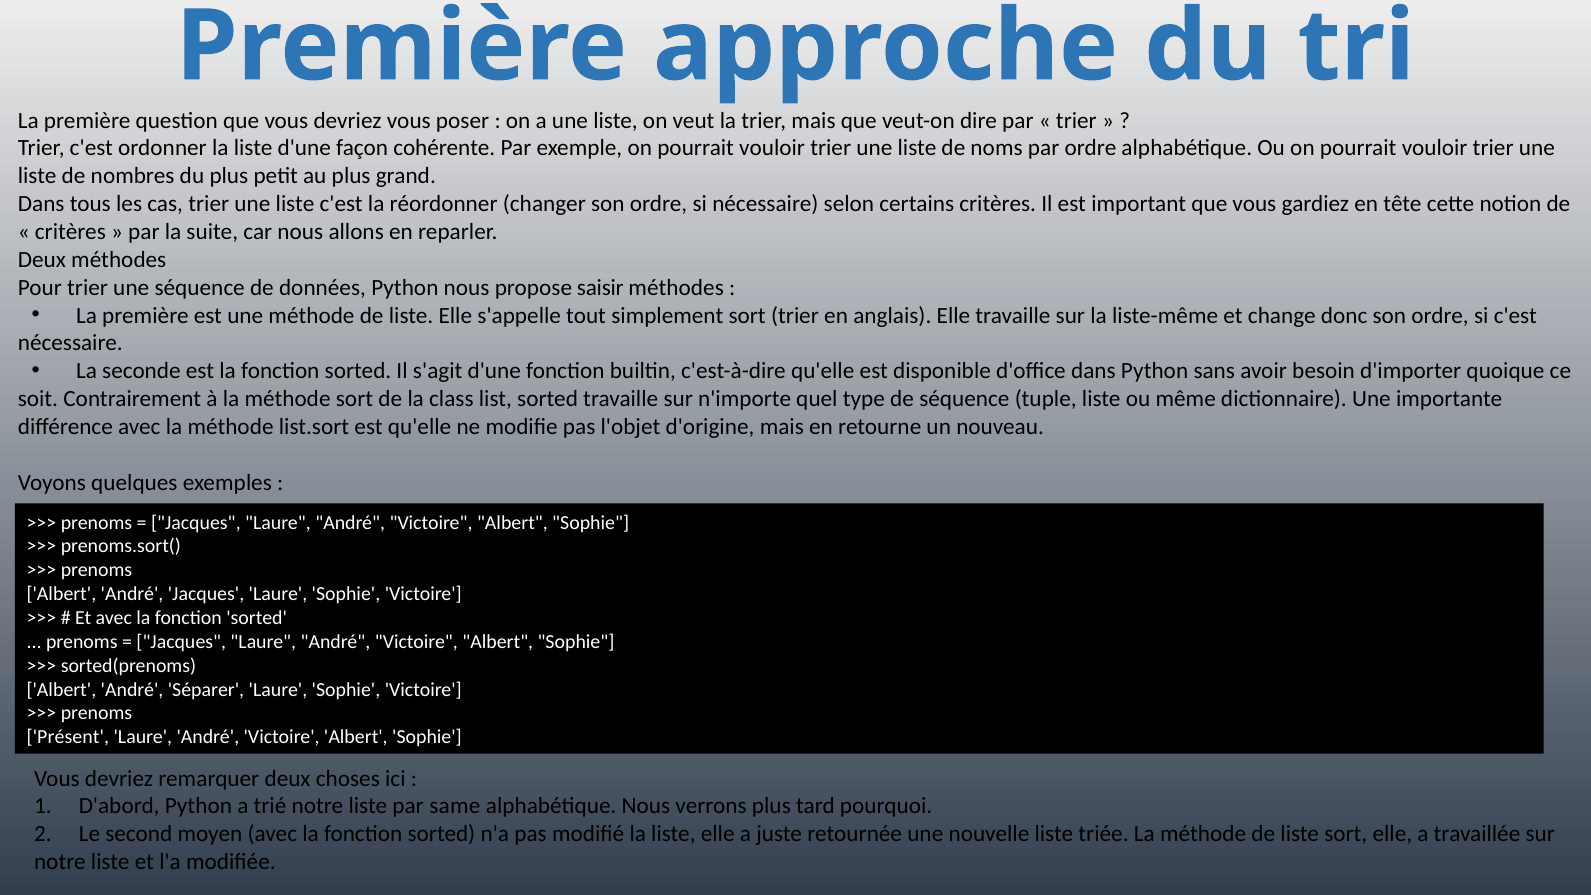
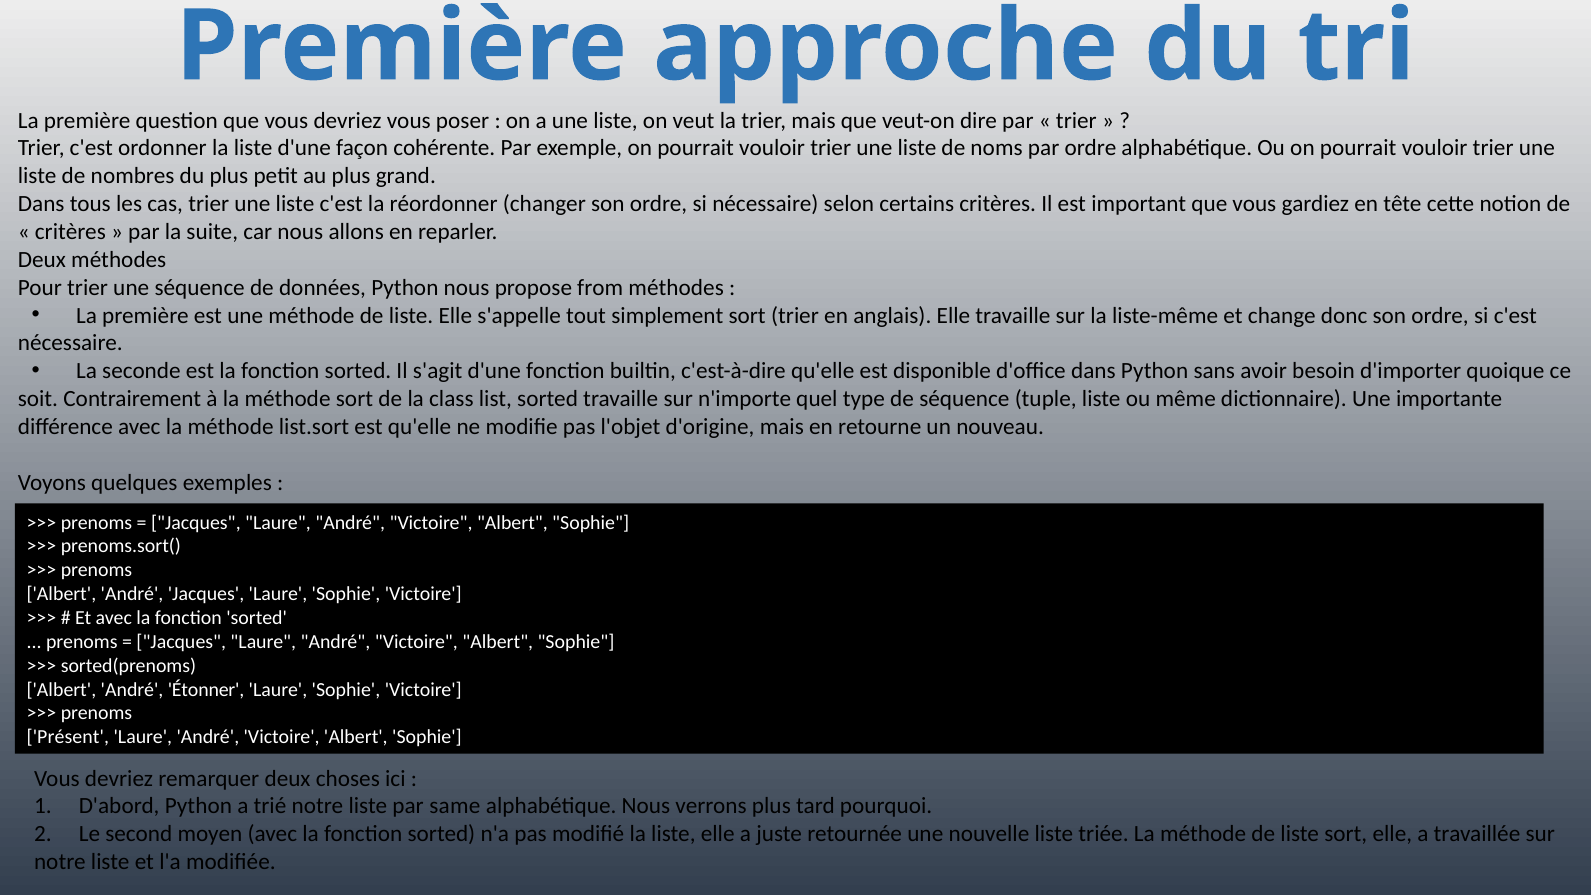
saisir: saisir -> from
Séparer: Séparer -> Étonner
